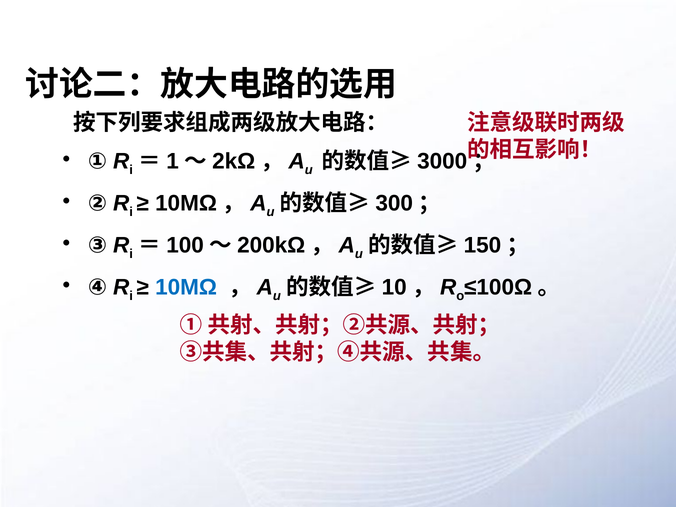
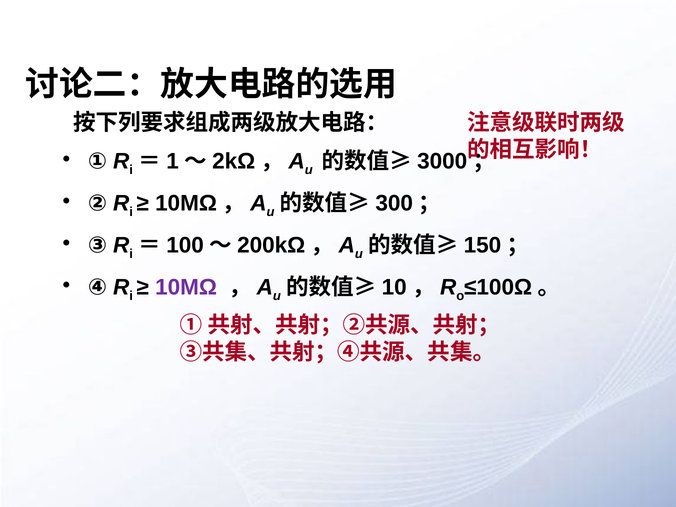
10MΩ colour: blue -> purple
